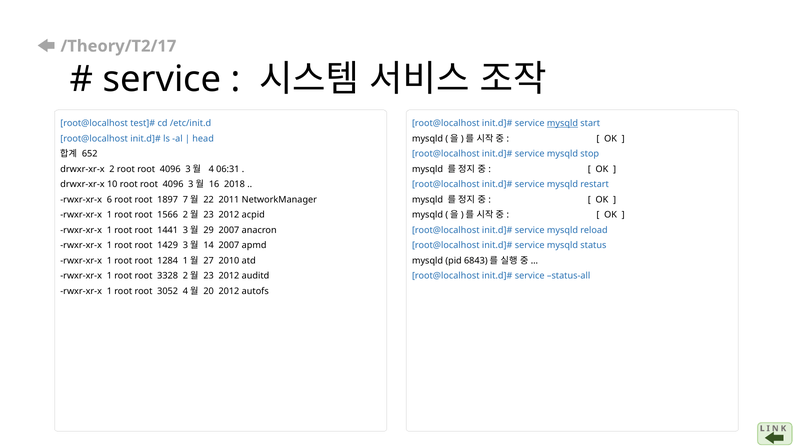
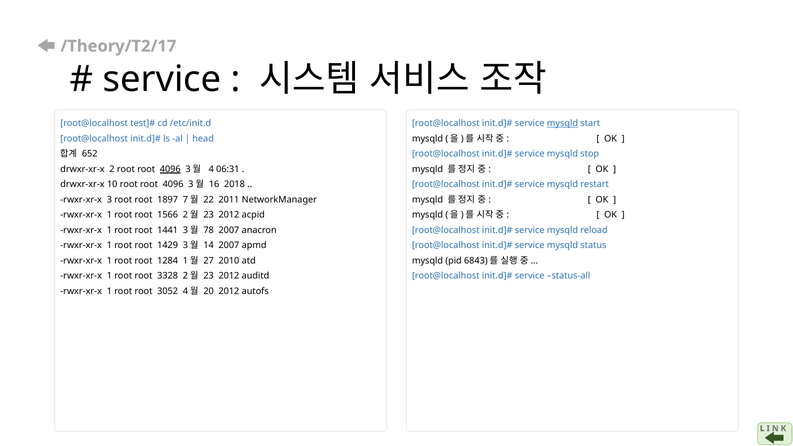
4096 at (170, 169) underline: none -> present
rwxr-xr-x 6: 6 -> 3
29: 29 -> 78
